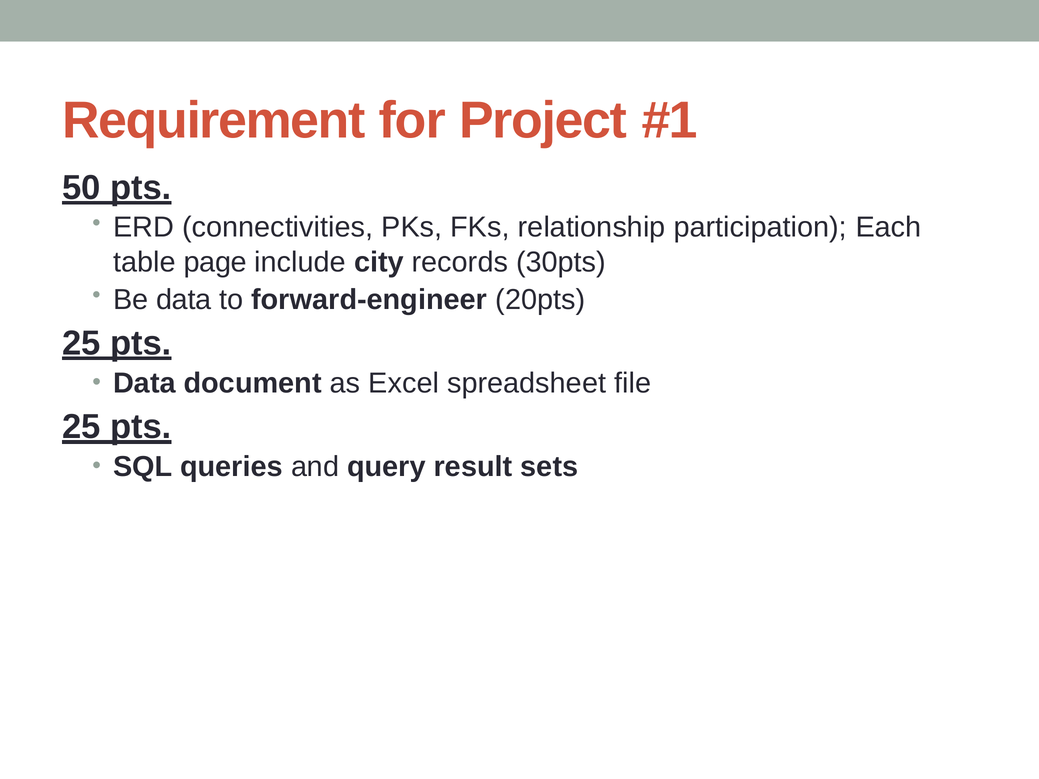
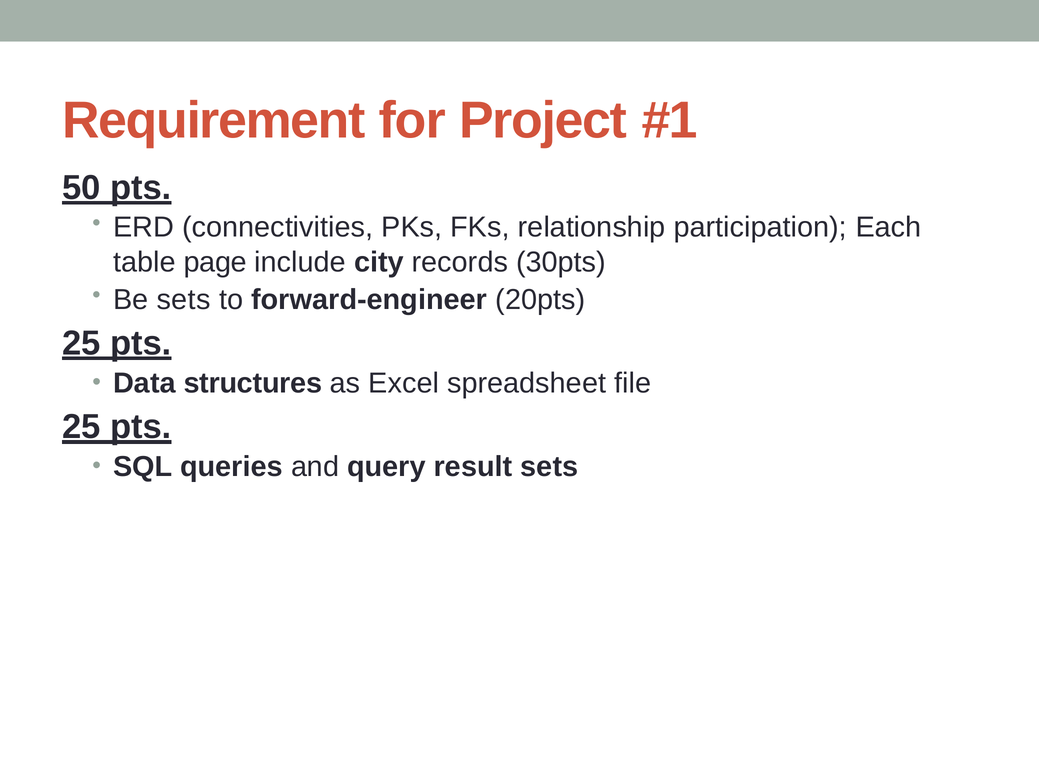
Be data: data -> sets
document: document -> structures
